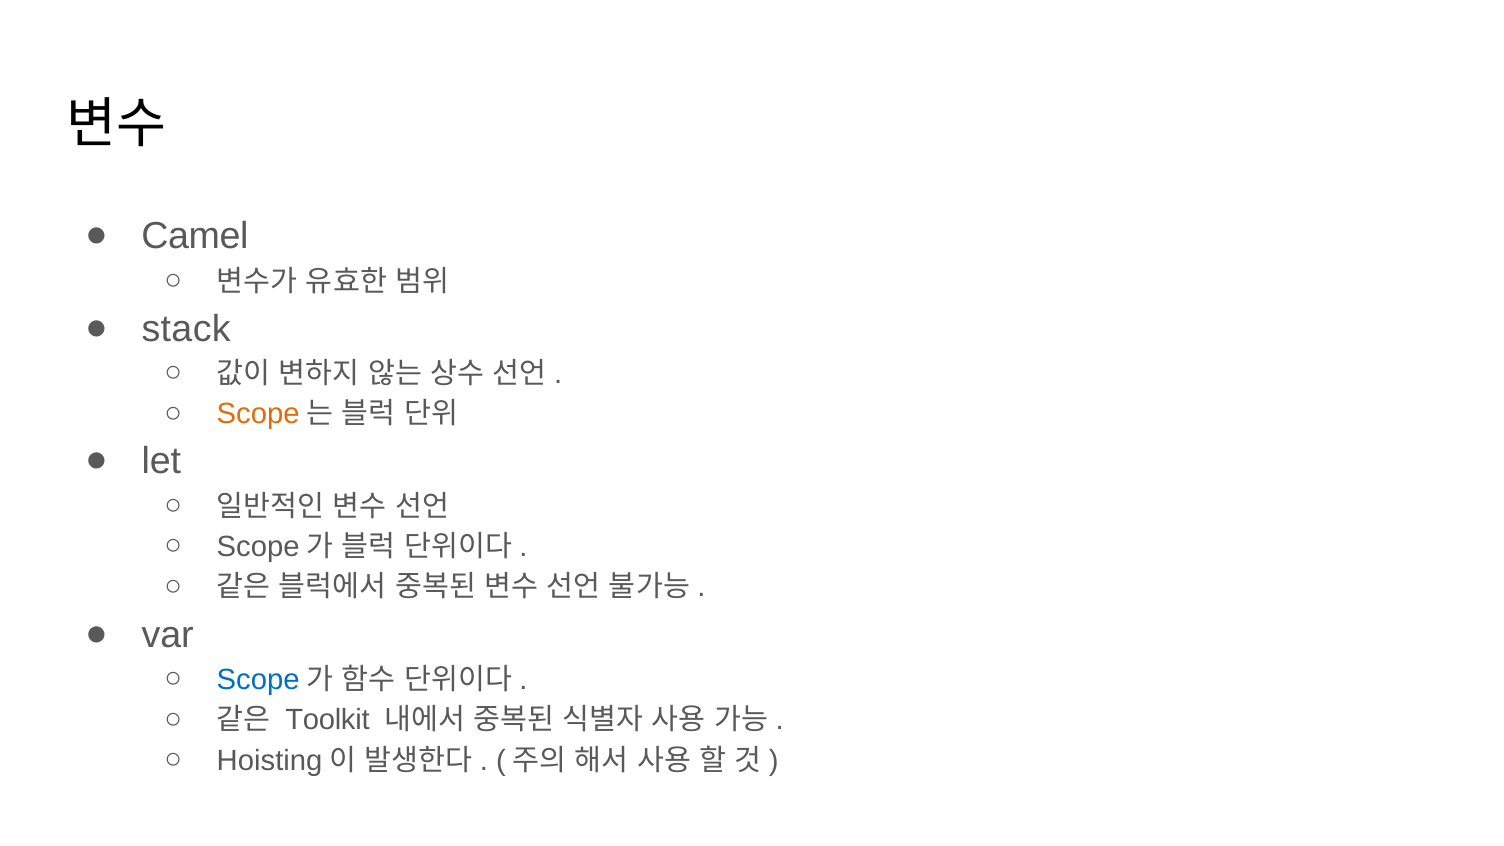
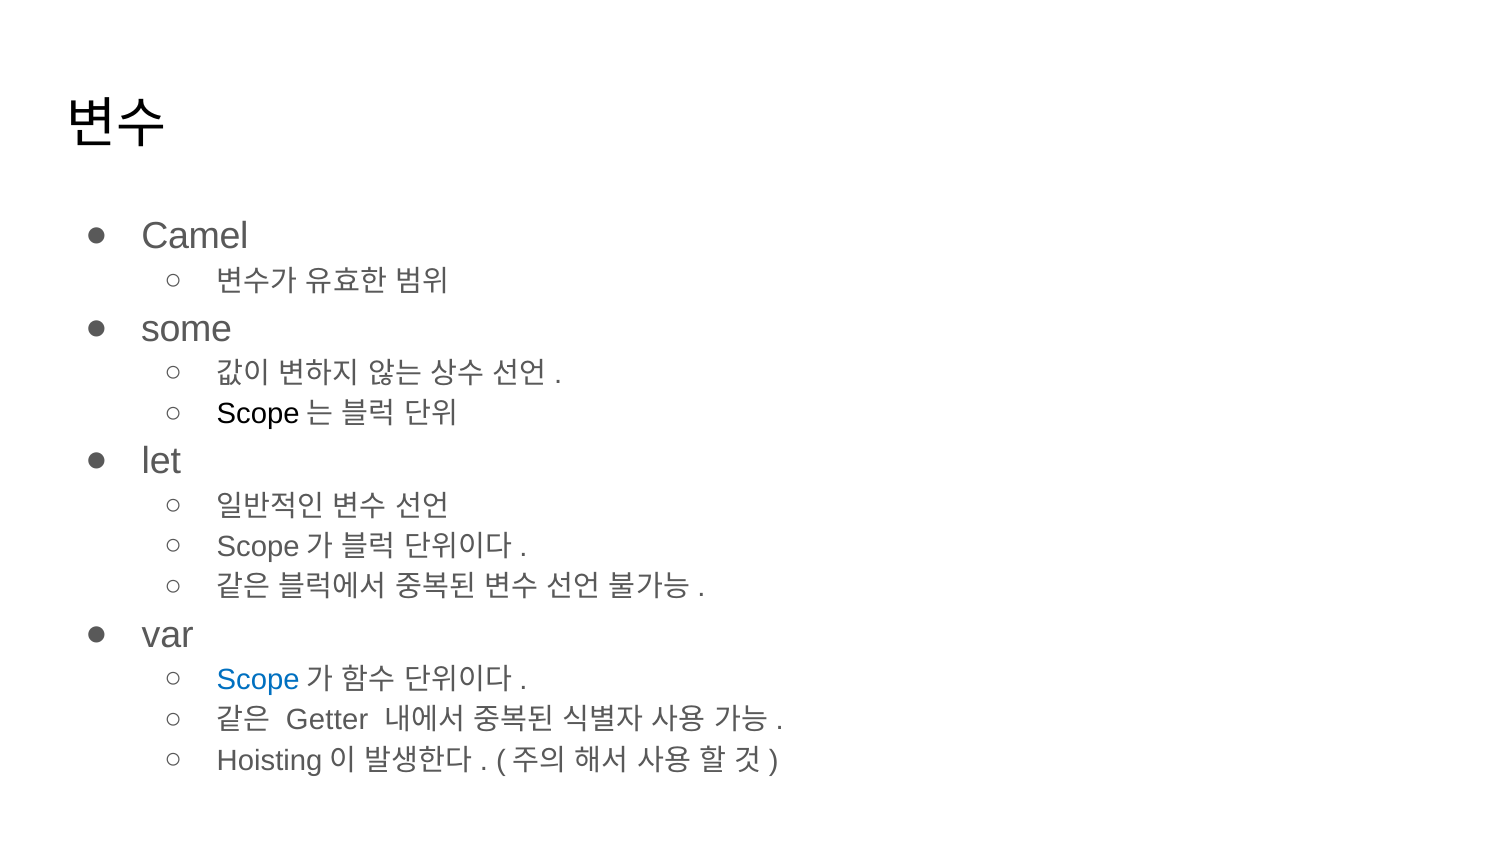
stack: stack -> some
Scope at (258, 414) colour: orange -> black
Toolkit: Toolkit -> Getter
